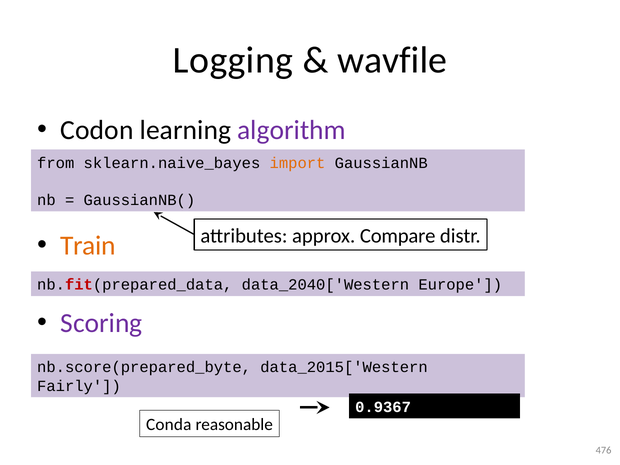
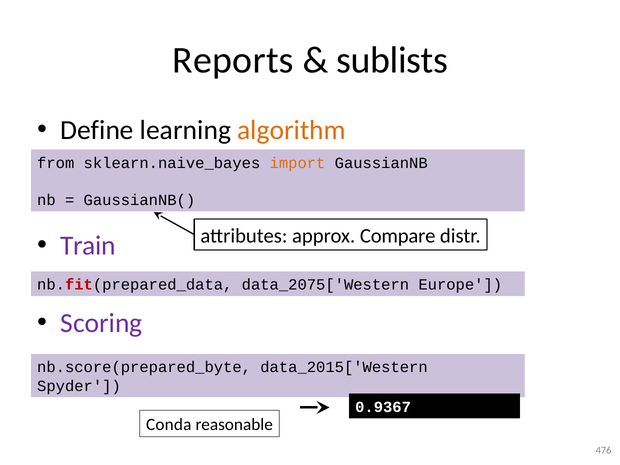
Logging: Logging -> Reports
wavfile: wavfile -> sublists
Codon: Codon -> Define
algorithm colour: purple -> orange
Train colour: orange -> purple
data_2040['Western: data_2040['Western -> data_2075['Western
Fairly: Fairly -> Spyder
